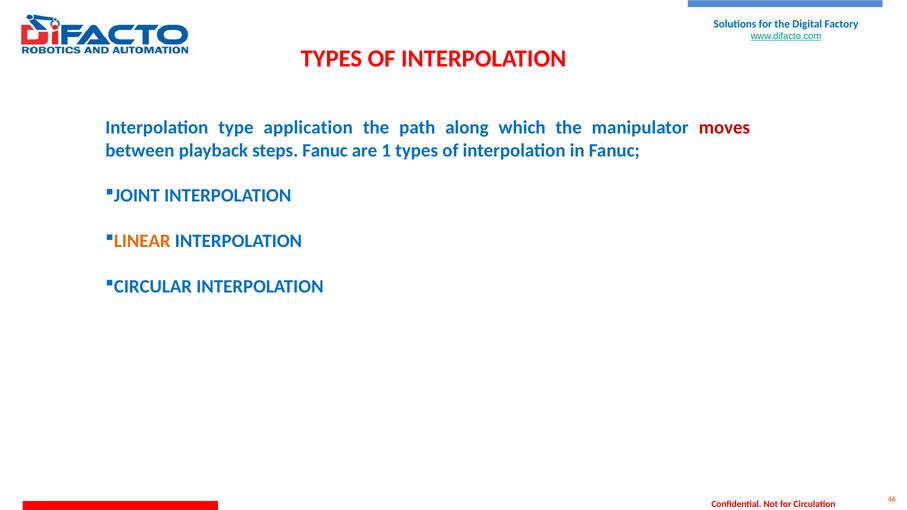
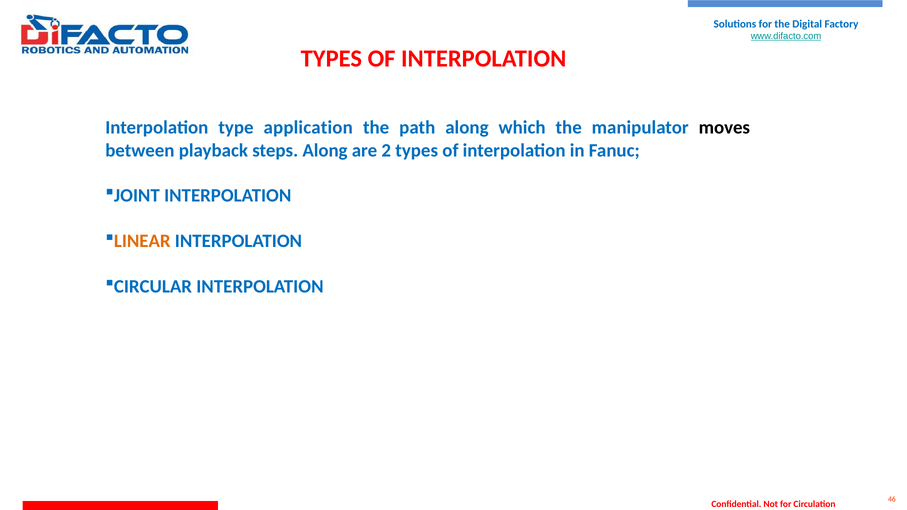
moves colour: red -> black
steps Fanuc: Fanuc -> Along
1: 1 -> 2
